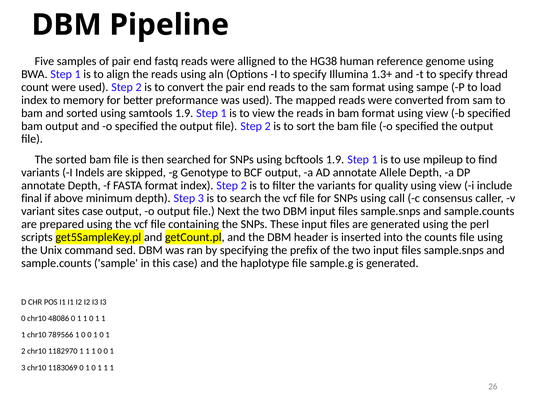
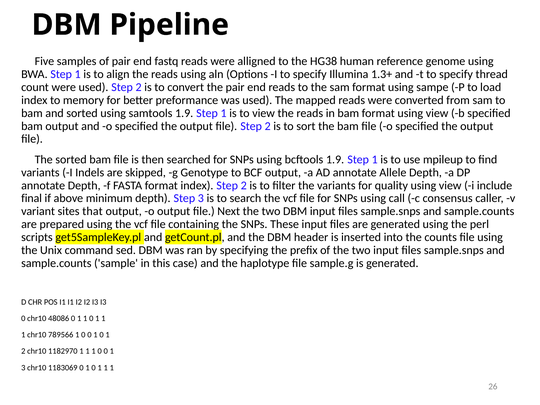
sites case: case -> that
